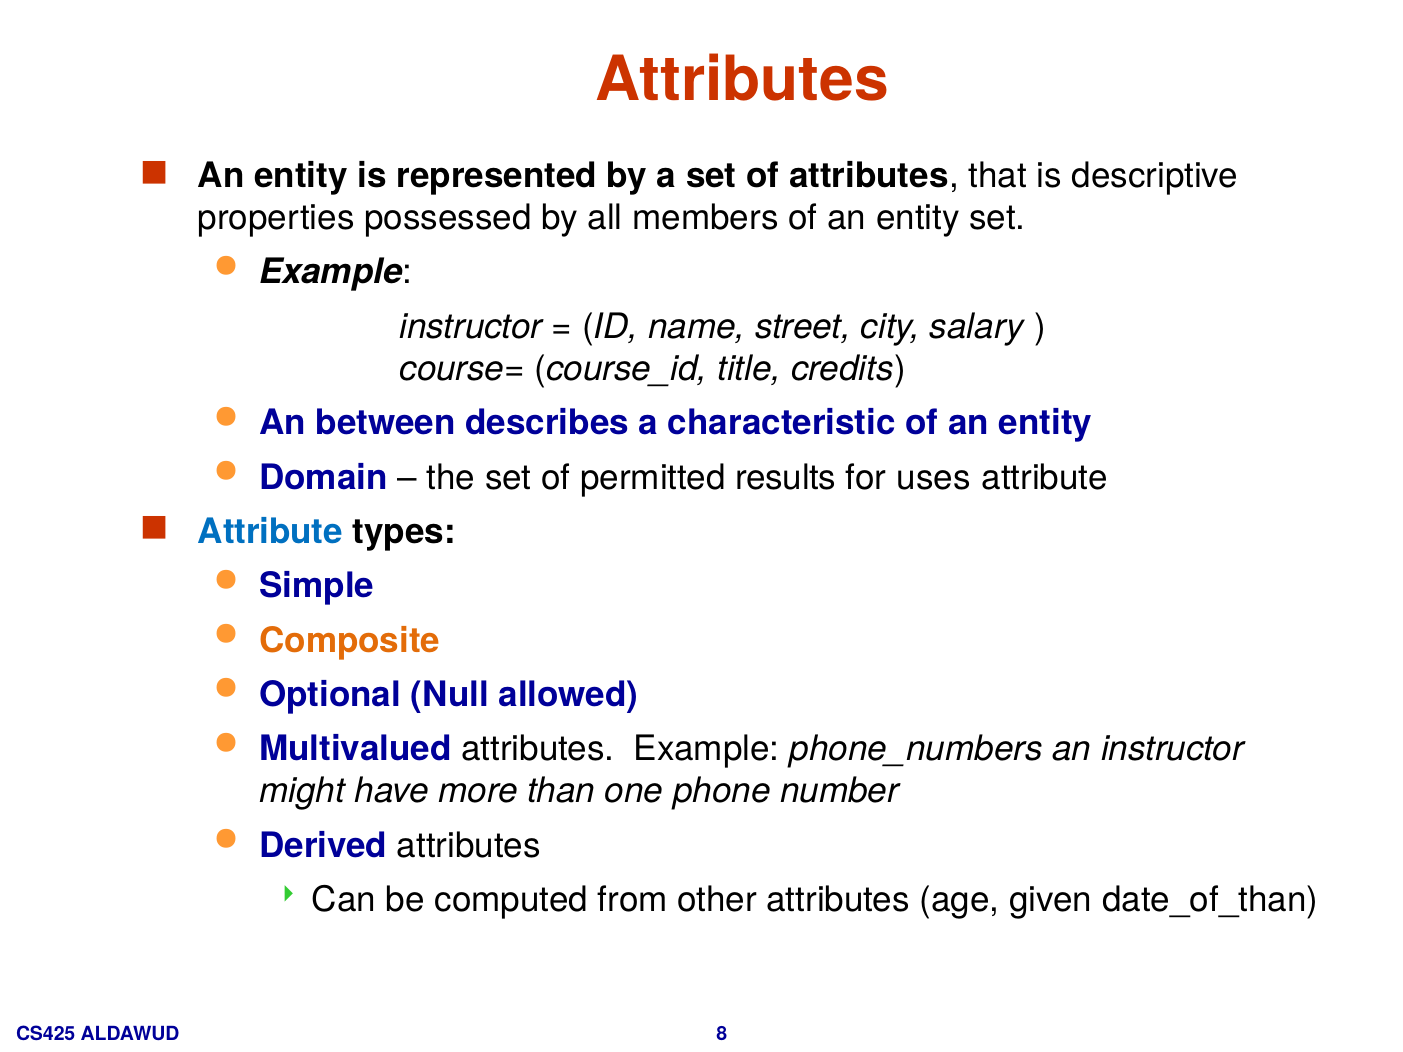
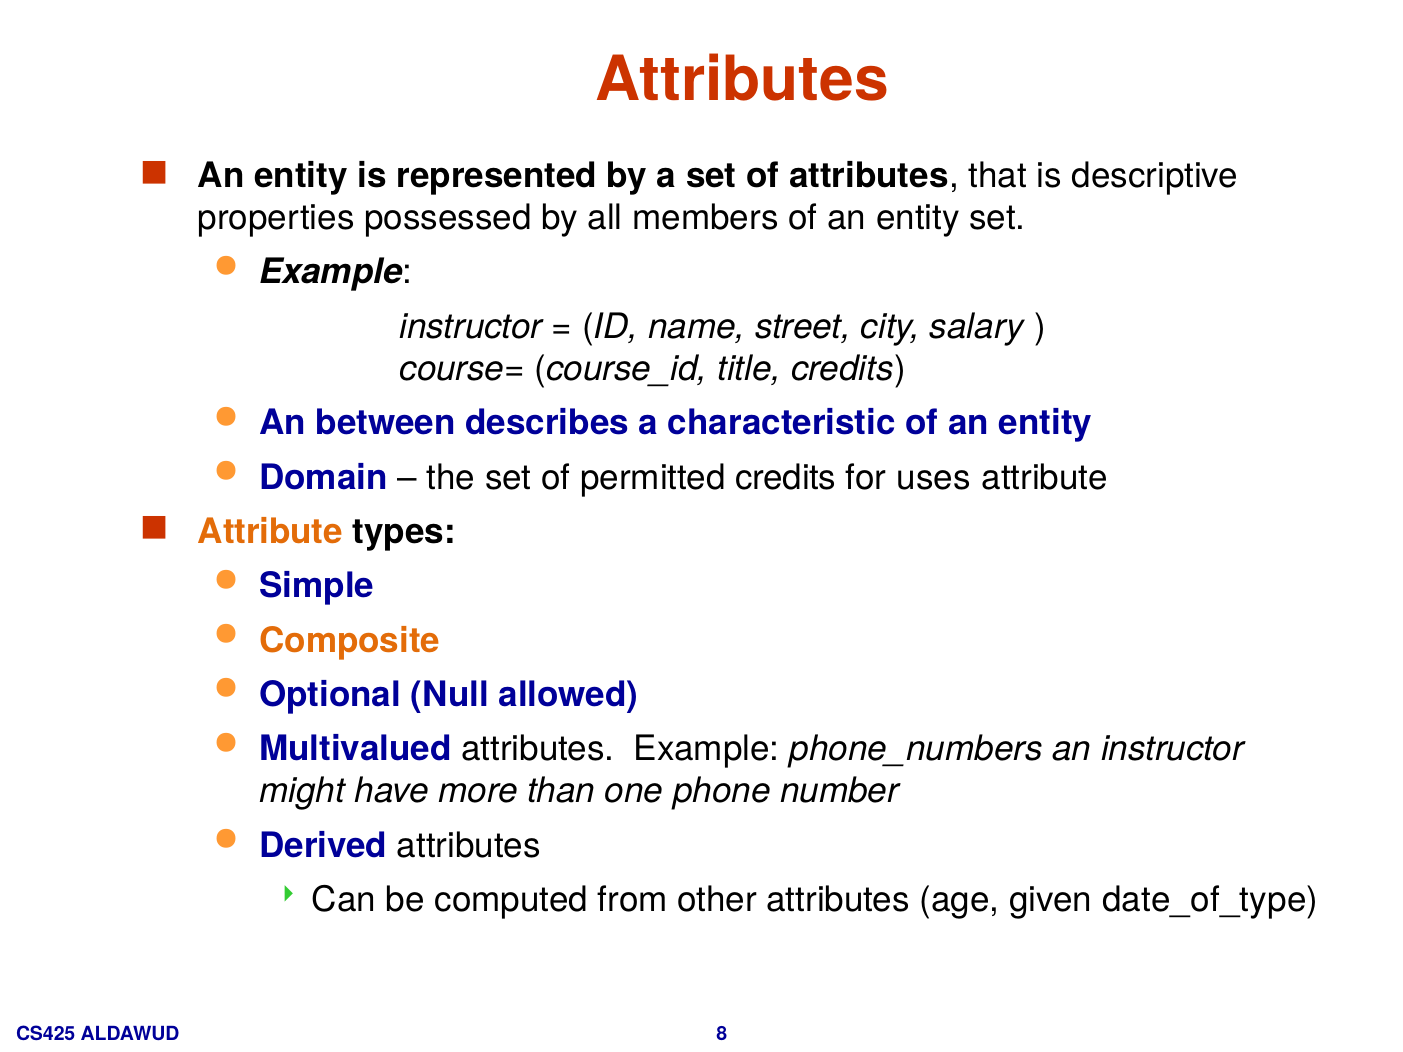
permitted results: results -> credits
Attribute at (270, 532) colour: blue -> orange
date_of_than: date_of_than -> date_of_type
